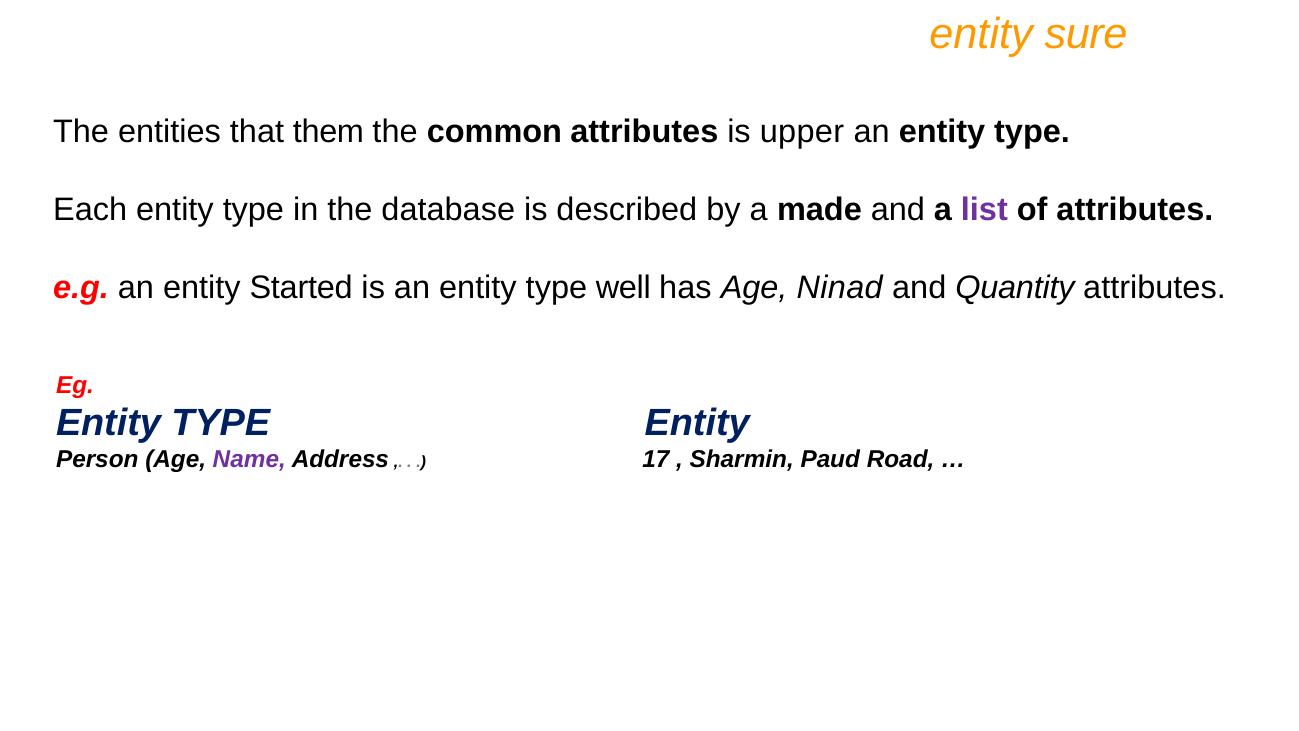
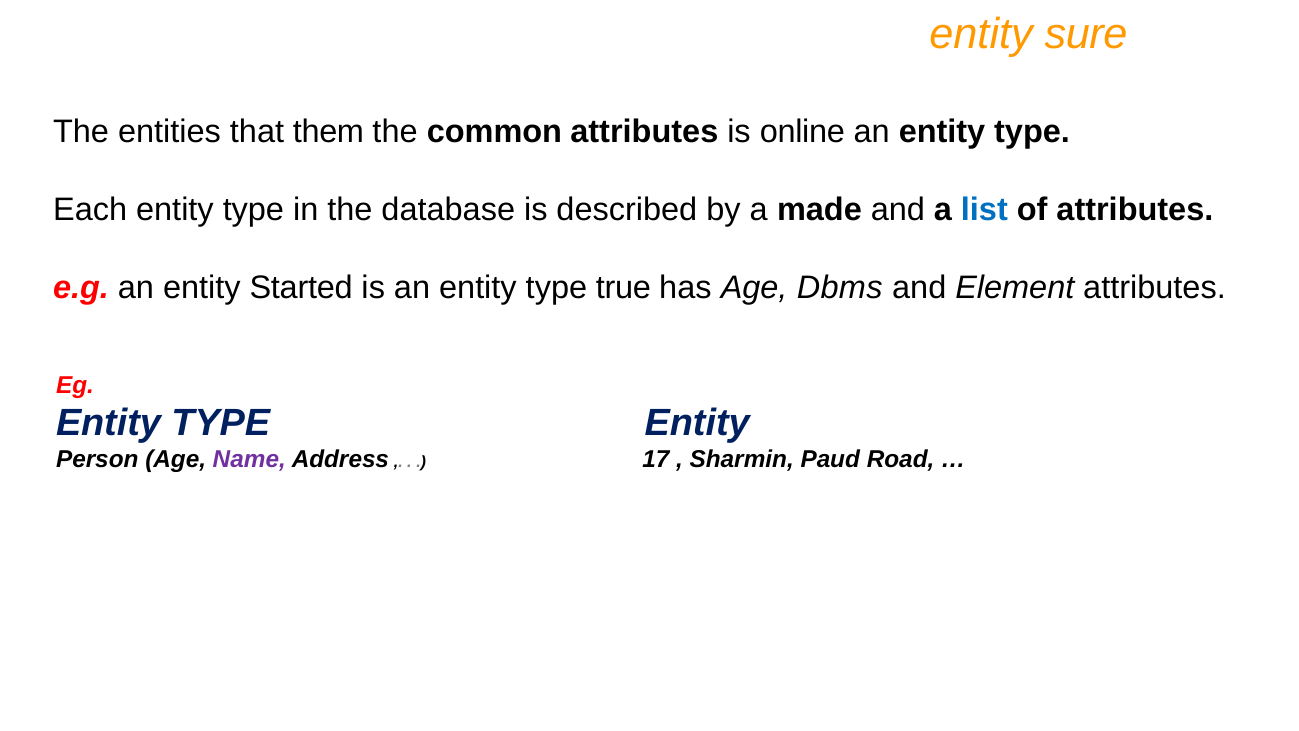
upper: upper -> online
list colour: purple -> blue
well: well -> true
Ninad: Ninad -> Dbms
Quantity: Quantity -> Element
